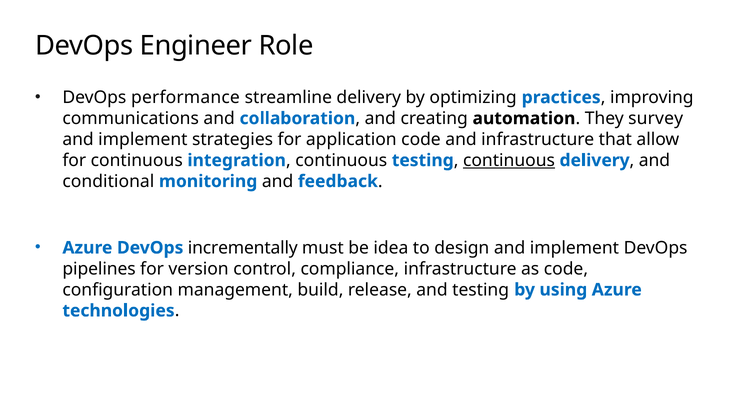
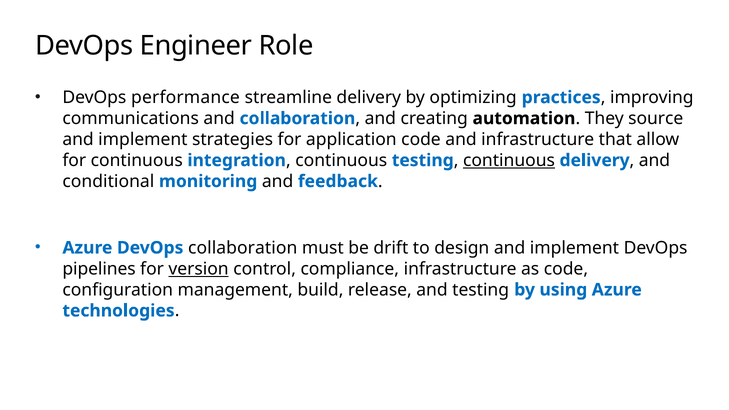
survey: survey -> source
DevOps incrementally: incrementally -> collaboration
idea: idea -> drift
version underline: none -> present
